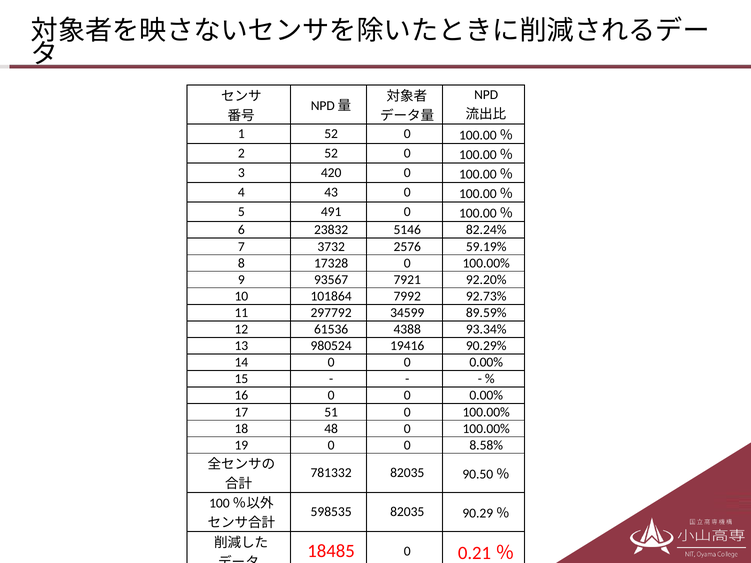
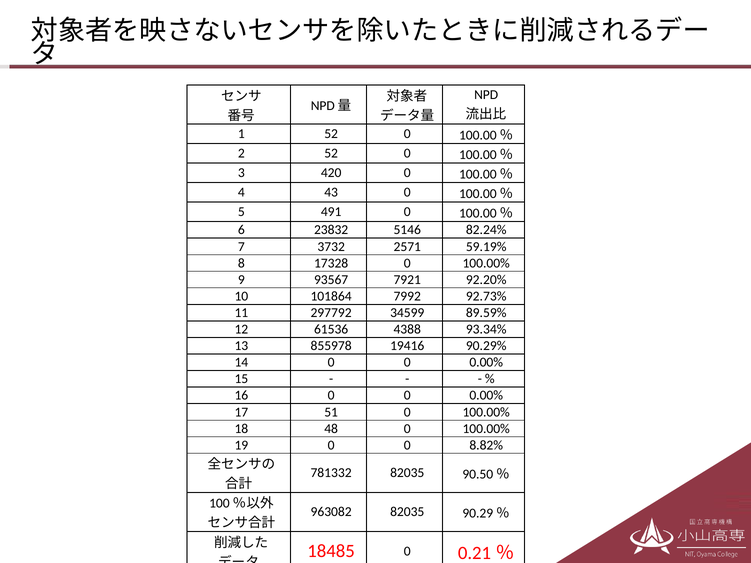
2576: 2576 -> 2571
980524: 980524 -> 855978
8.58%: 8.58% -> 8.82%
598535: 598535 -> 963082
